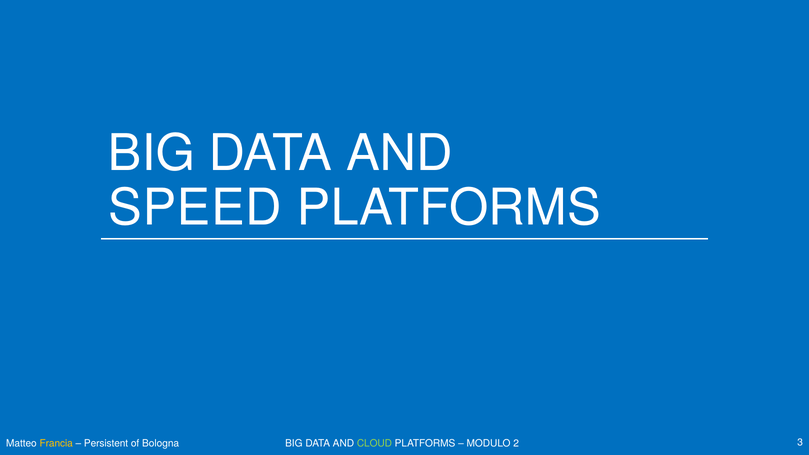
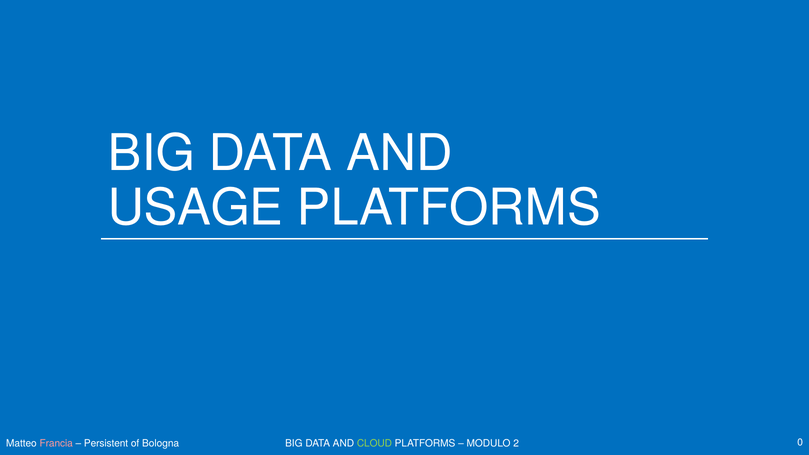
SPEED: SPEED -> USAGE
Francia colour: yellow -> pink
3: 3 -> 0
